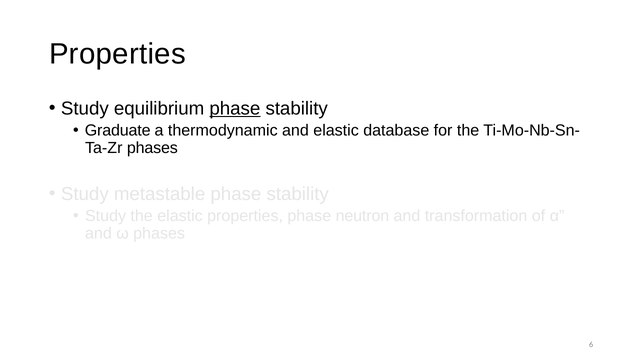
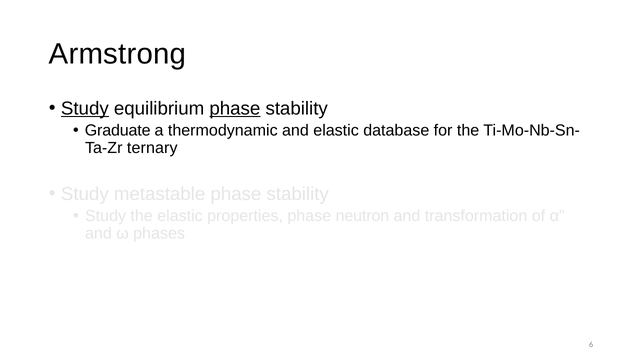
Properties at (117, 54): Properties -> Armstrong
Study at (85, 109) underline: none -> present
phases at (152, 148): phases -> ternary
